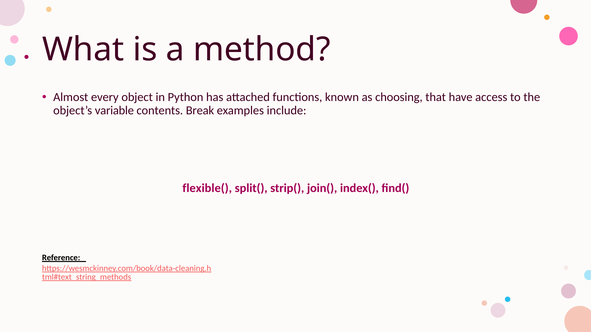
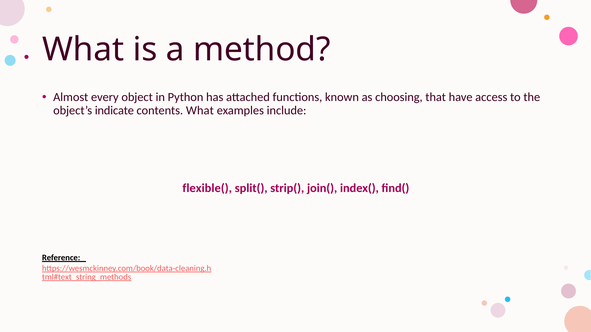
variable: variable -> indicate
contents Break: Break -> What
